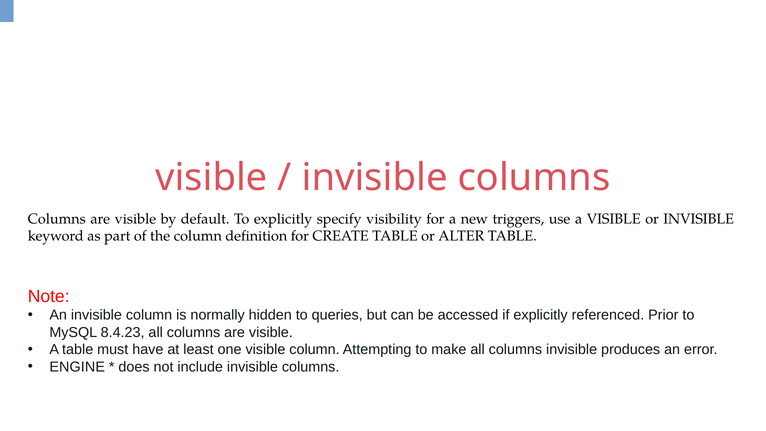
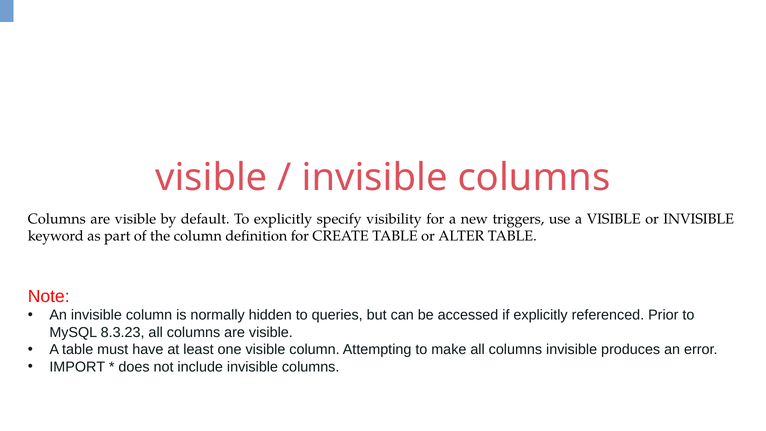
8.4.23: 8.4.23 -> 8.3.23
ENGINE: ENGINE -> IMPORT
